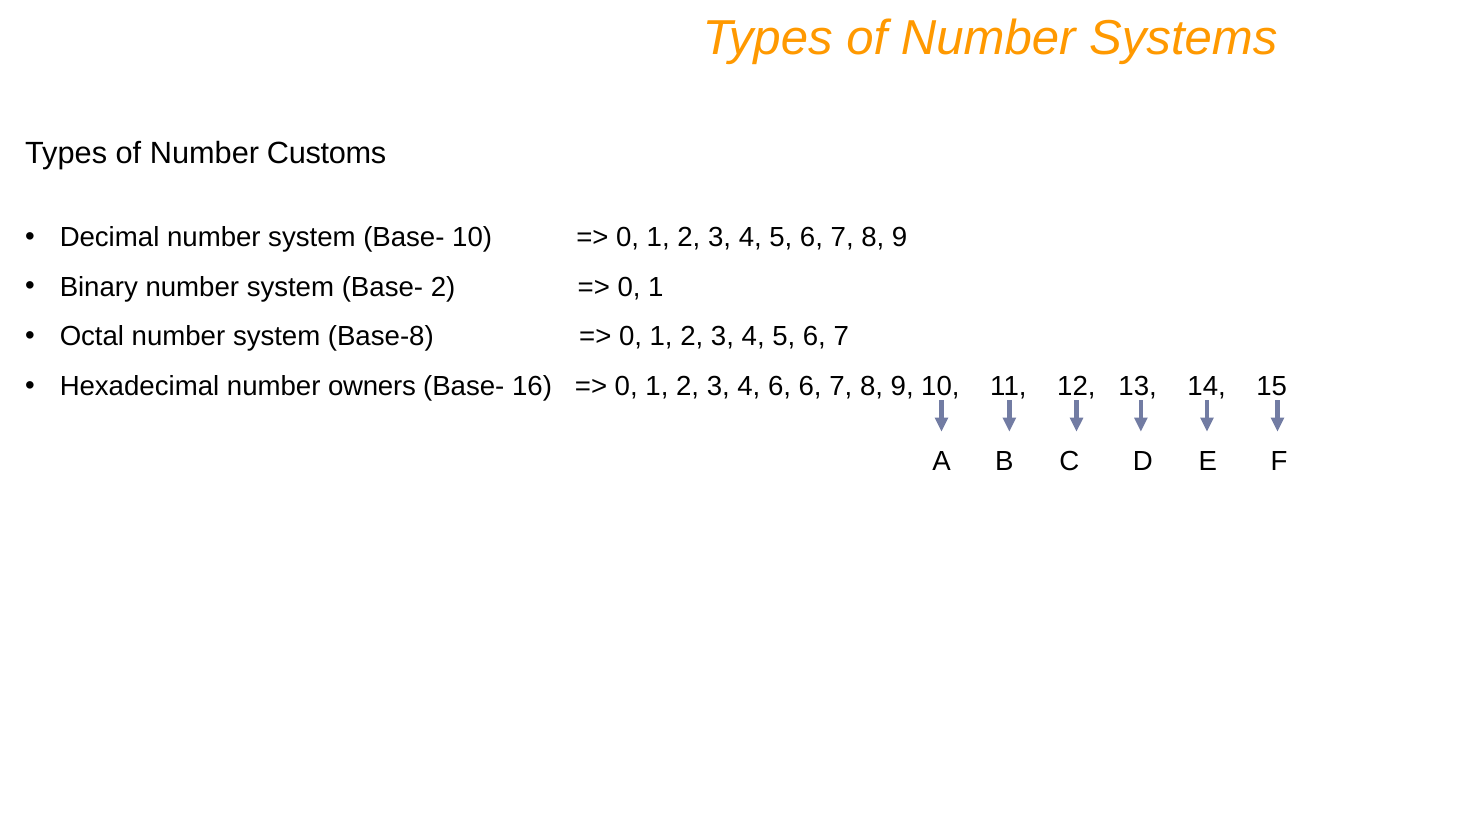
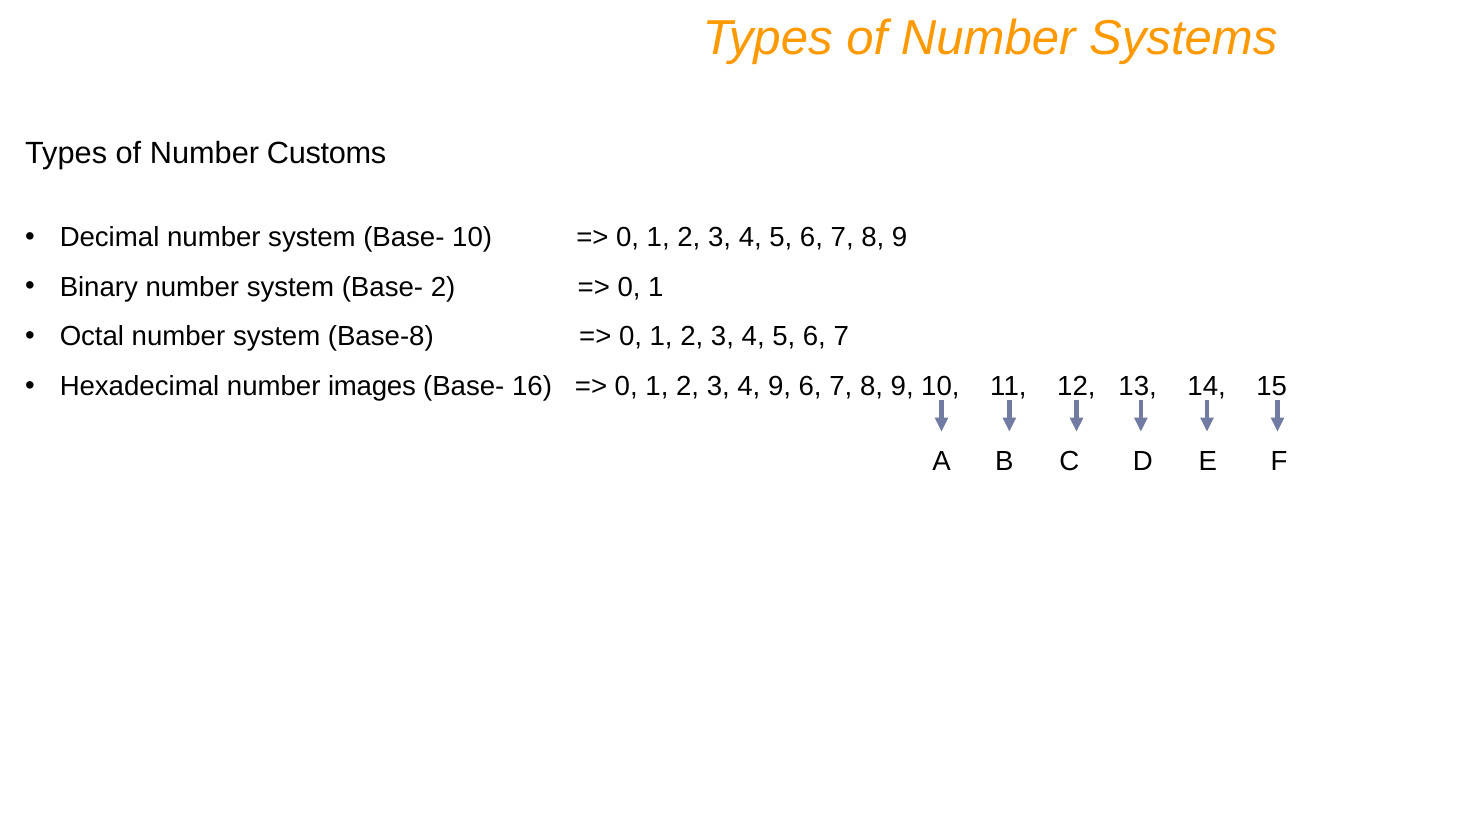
owners: owners -> images
4 6: 6 -> 9
